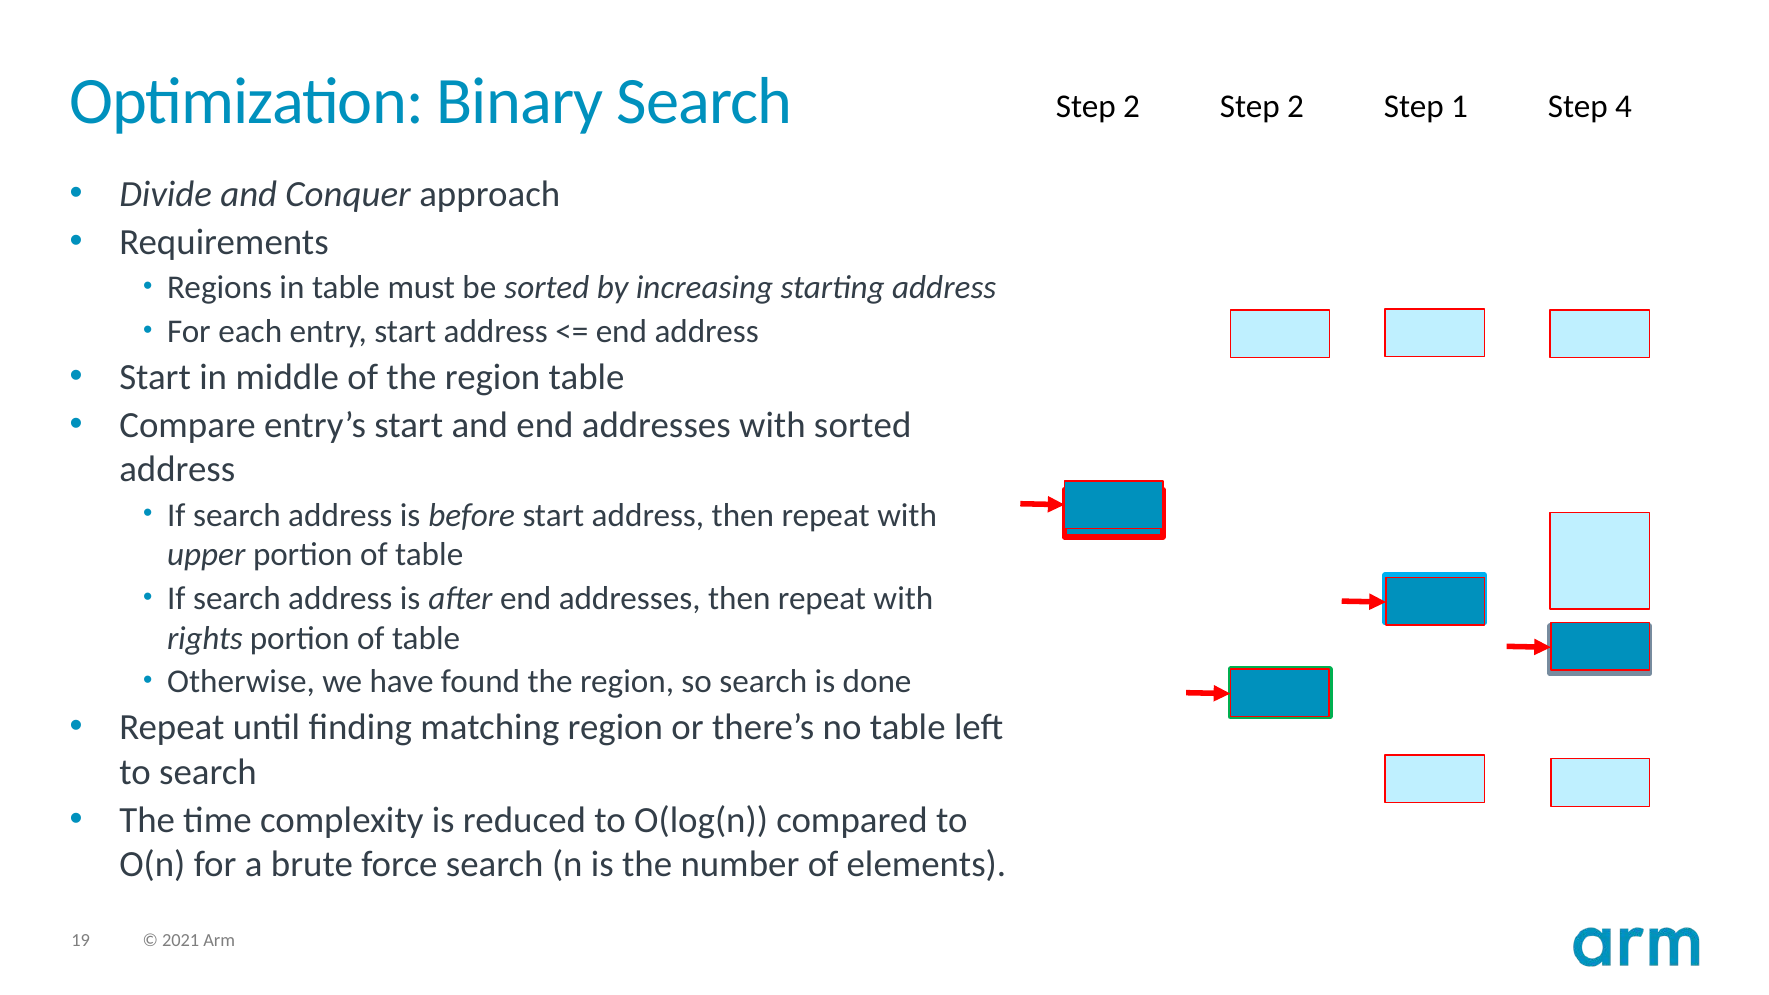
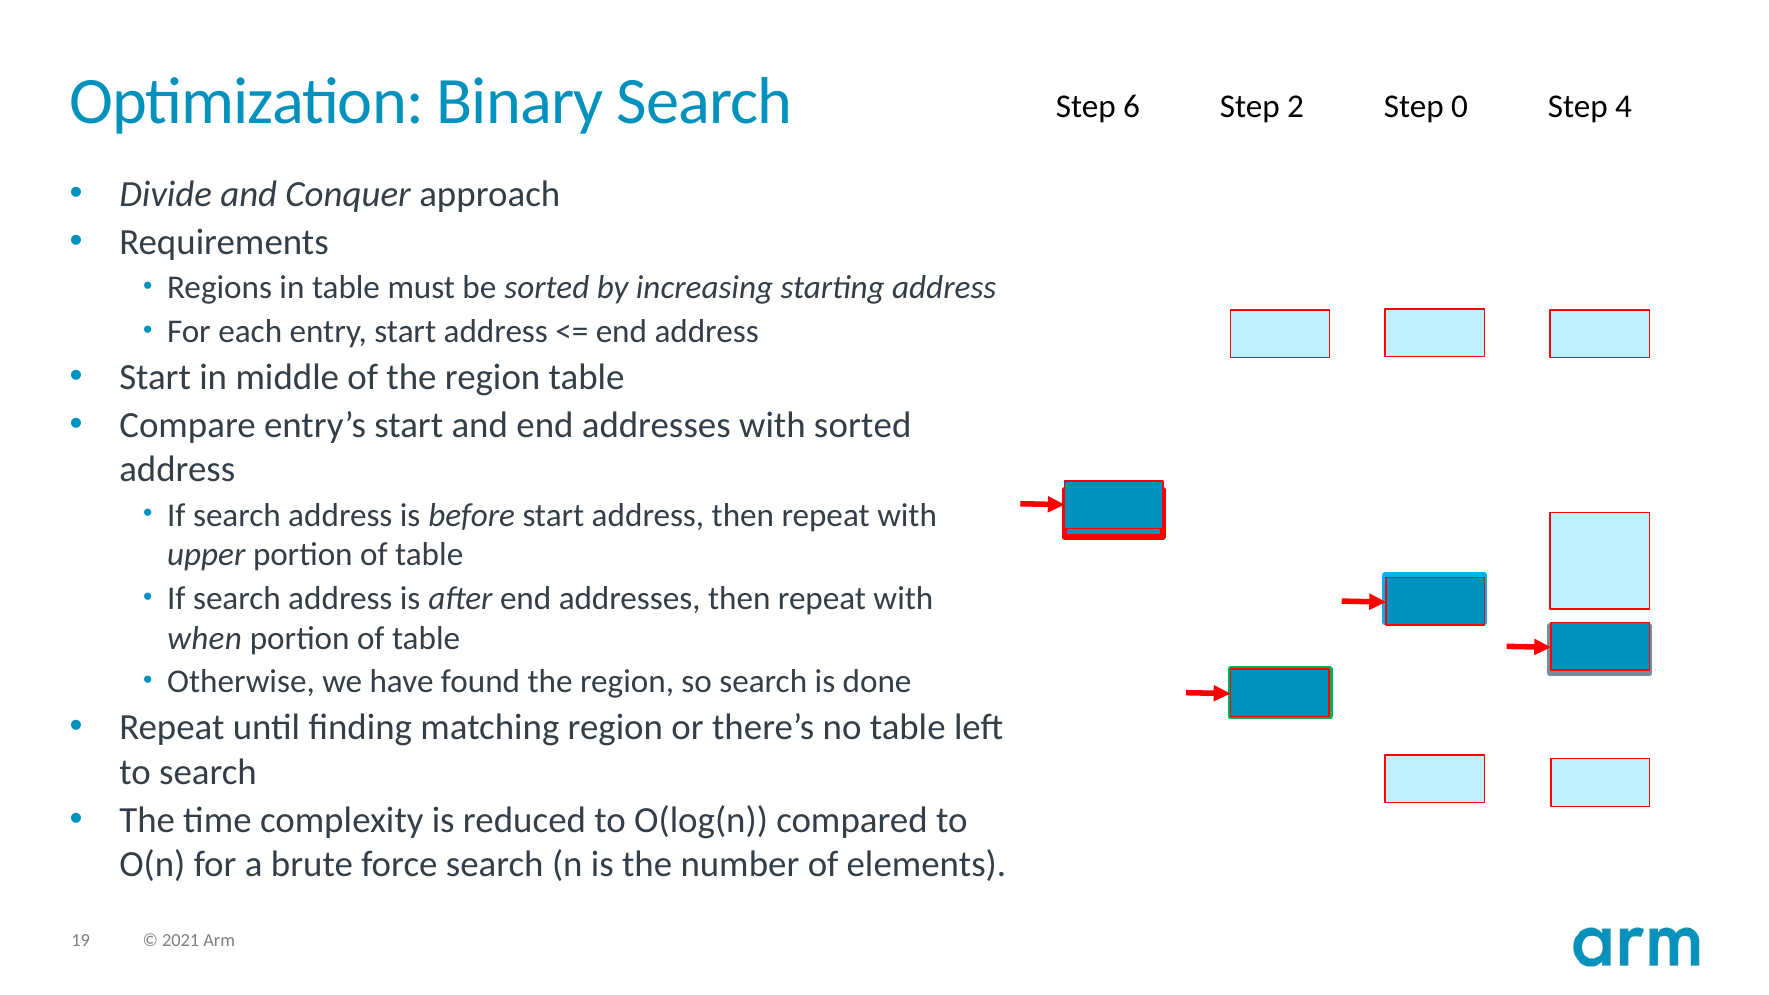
2 at (1132, 106): 2 -> 6
1: 1 -> 0
rights: rights -> when
